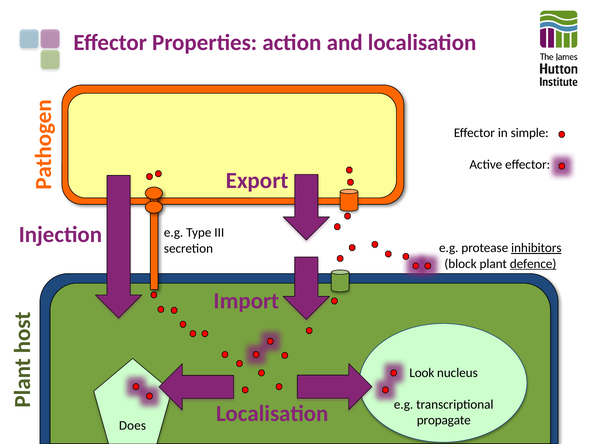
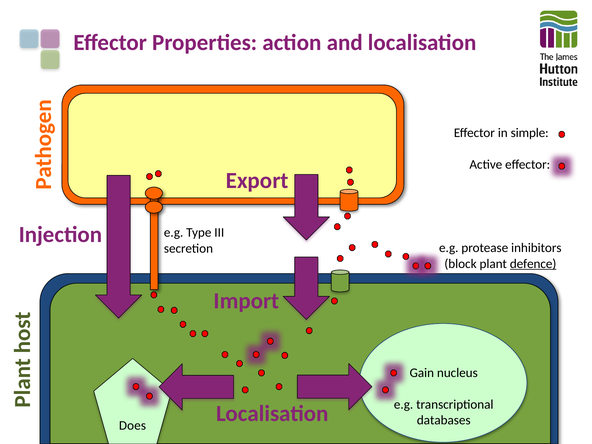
inhibitors underline: present -> none
Look: Look -> Gain
propagate: propagate -> databases
